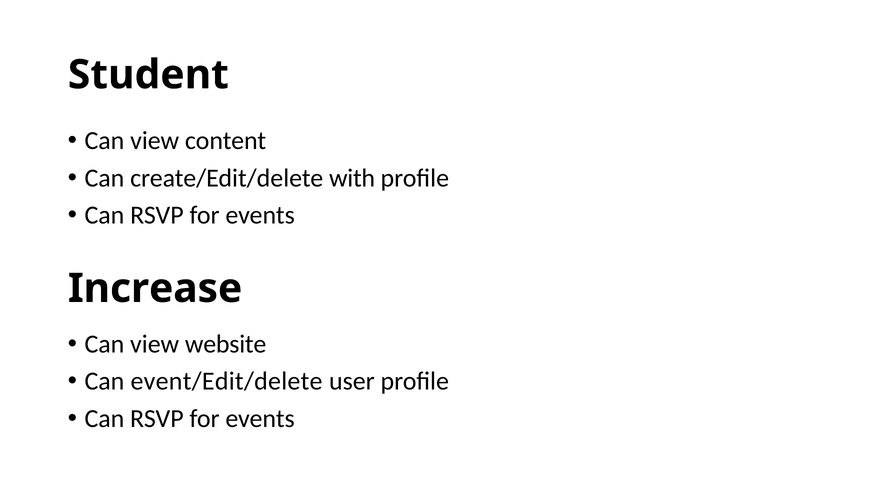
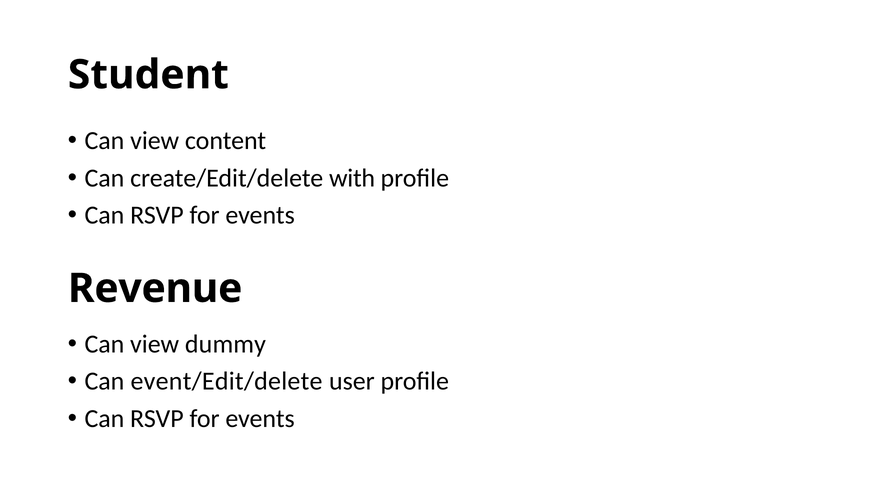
Increase: Increase -> Revenue
website: website -> dummy
